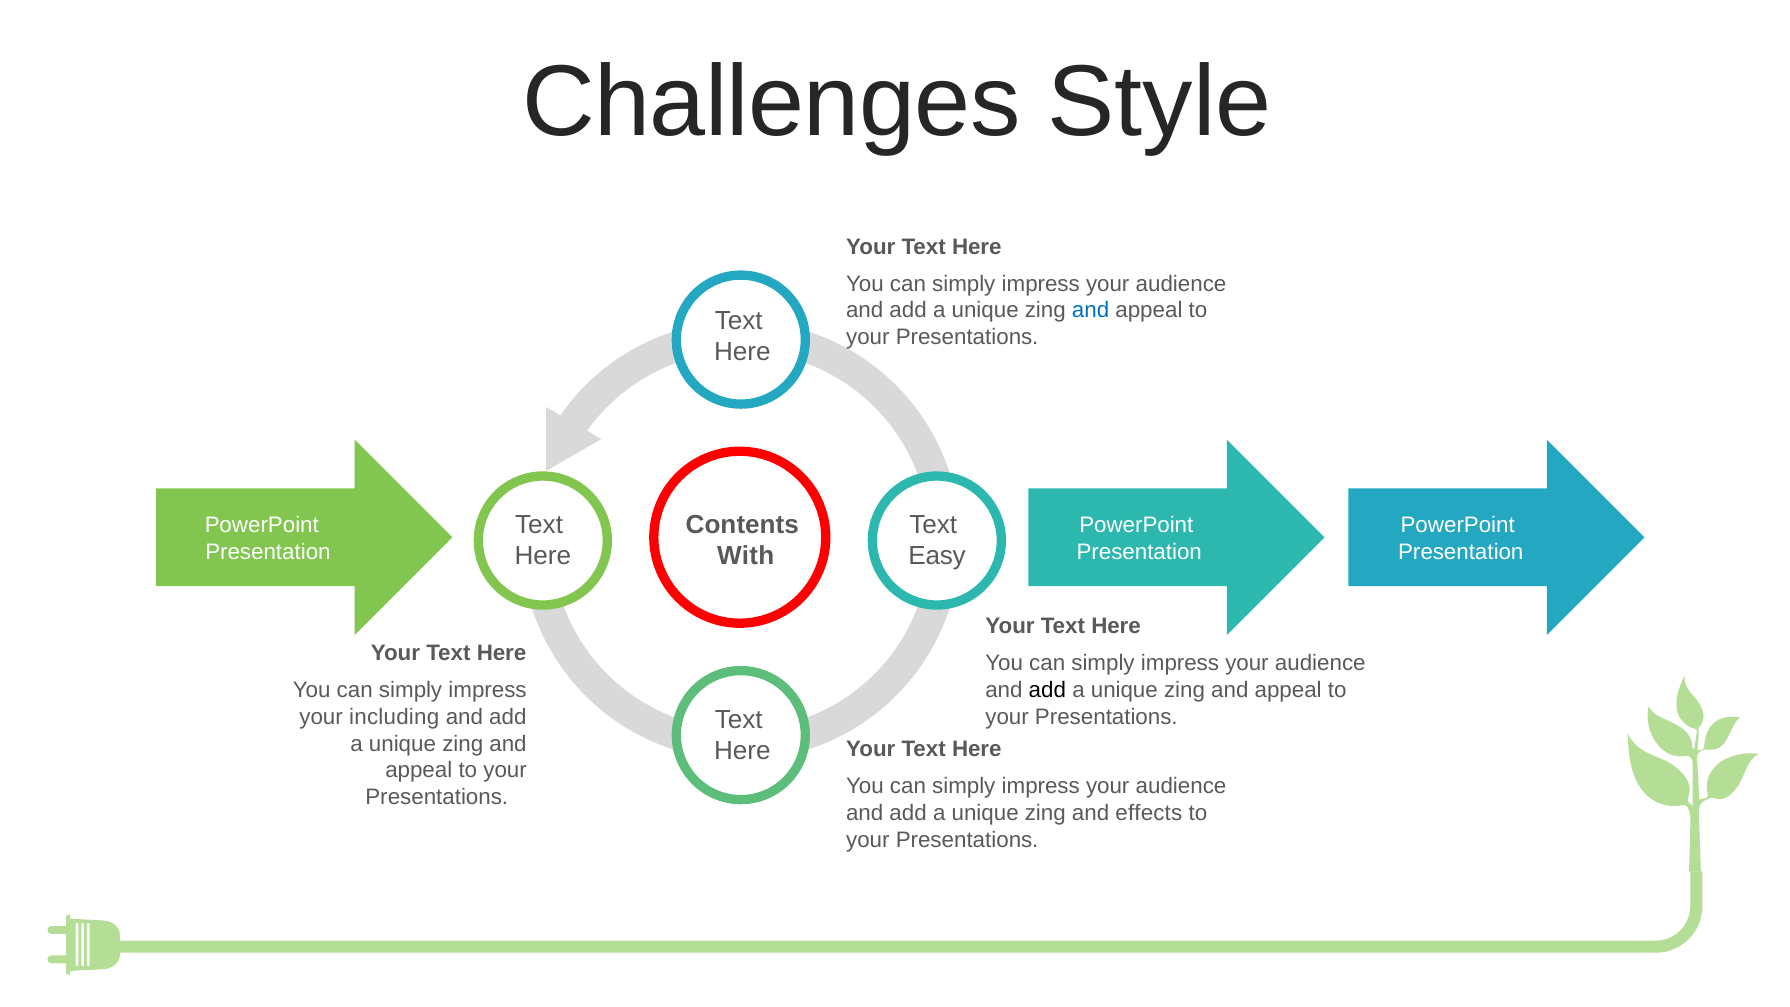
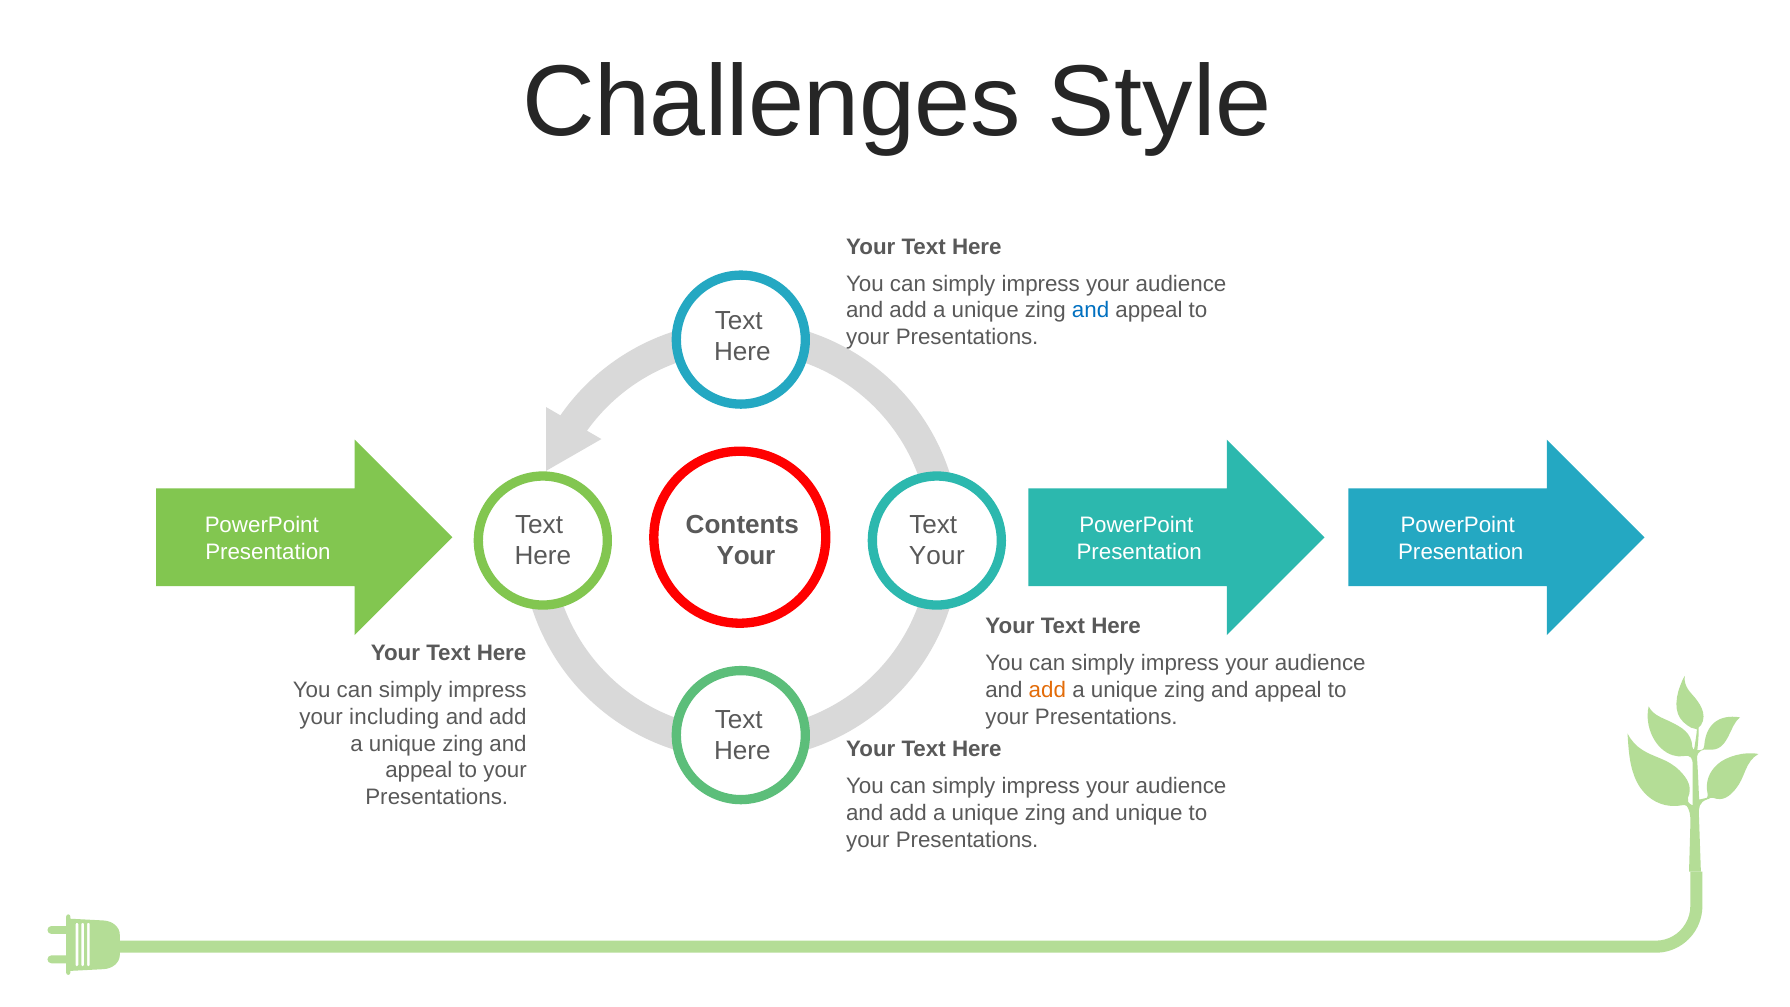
With at (746, 556): With -> Your
Easy at (937, 556): Easy -> Your
add at (1047, 690) colour: black -> orange
and effects: effects -> unique
